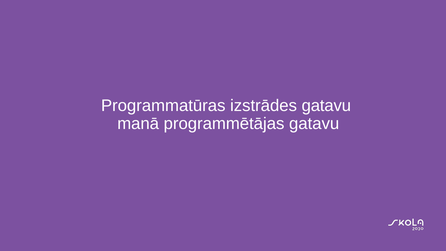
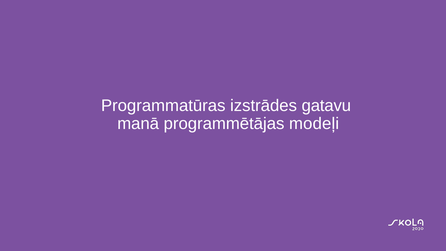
programmētājas gatavu: gatavu -> modeļi
